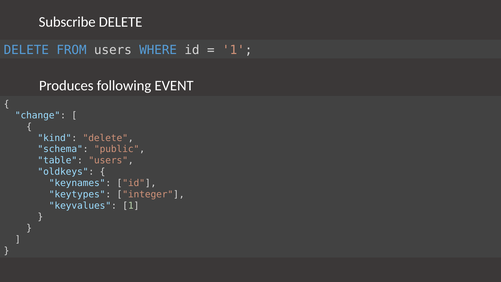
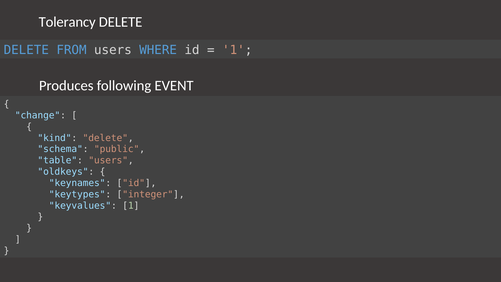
Subscribe: Subscribe -> Tolerancy
